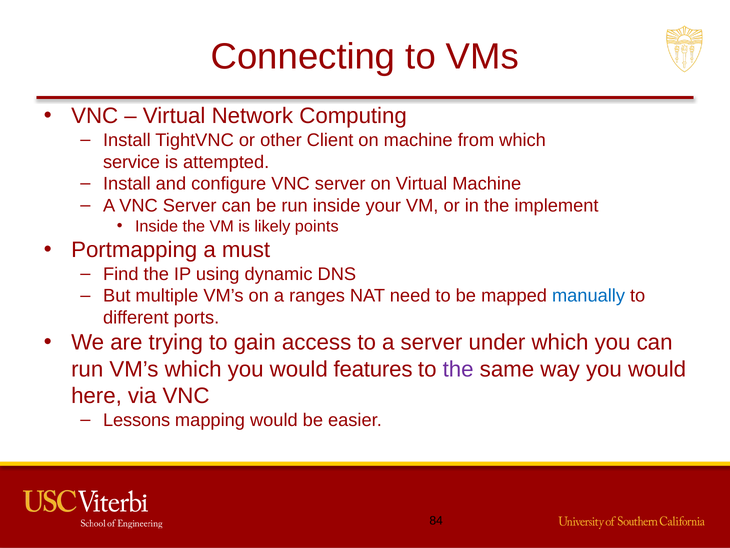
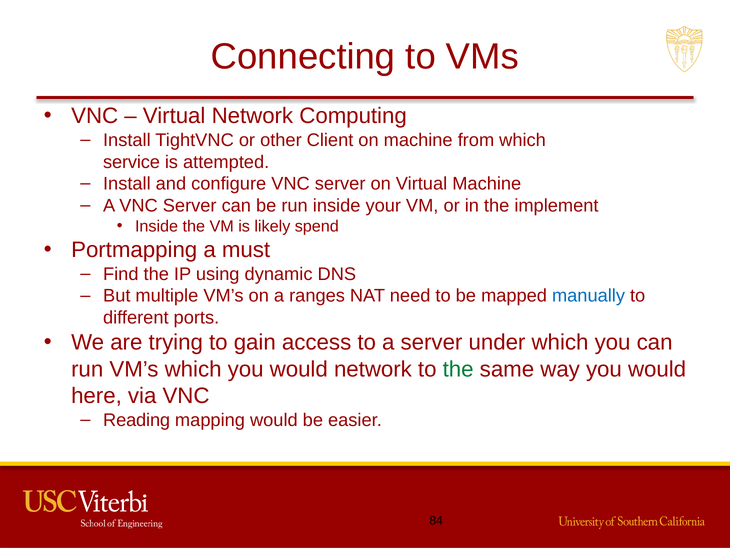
points: points -> spend
would features: features -> network
the at (458, 369) colour: purple -> green
Lessons: Lessons -> Reading
